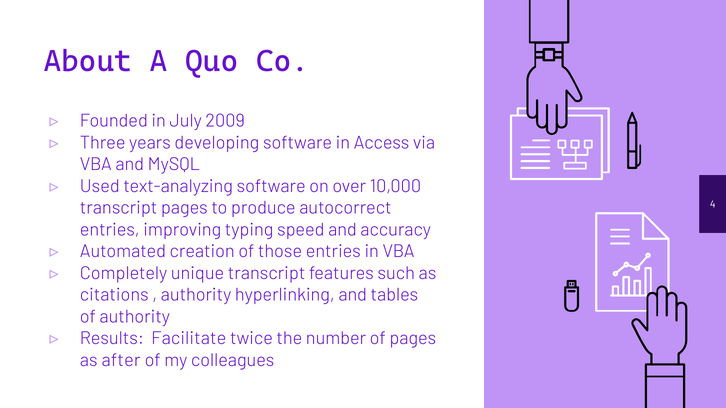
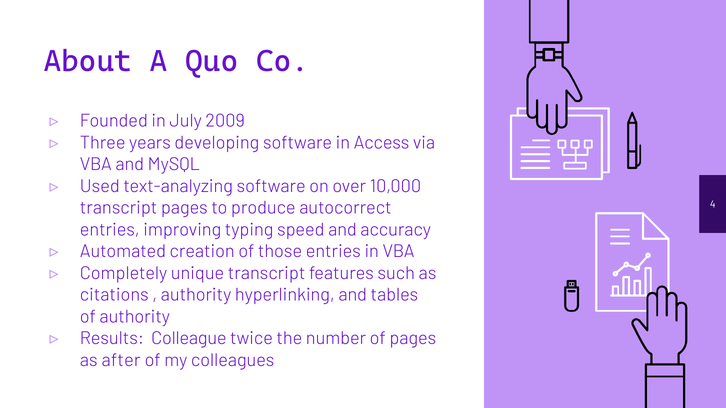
Facilitate: Facilitate -> Colleague
